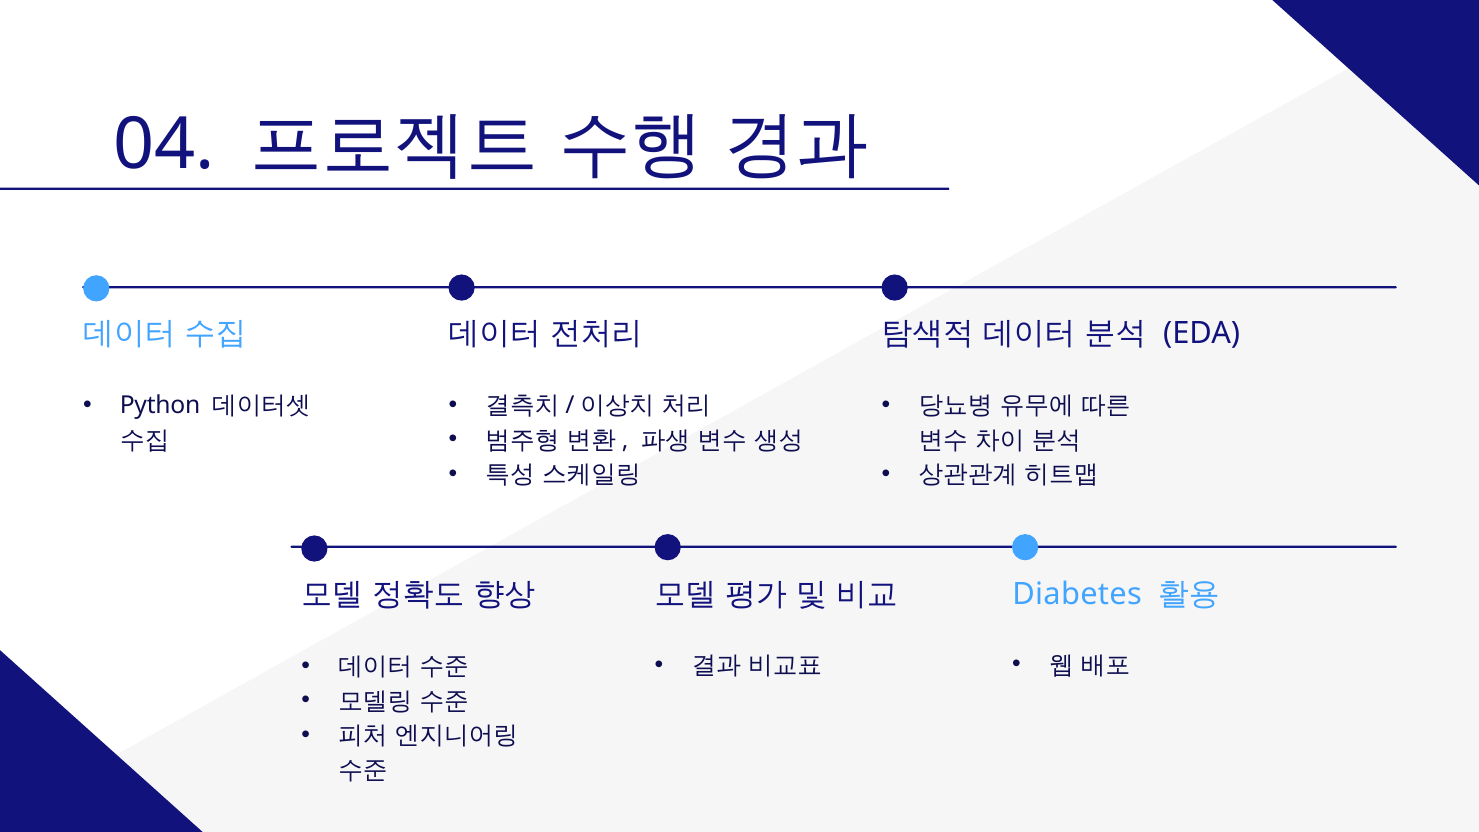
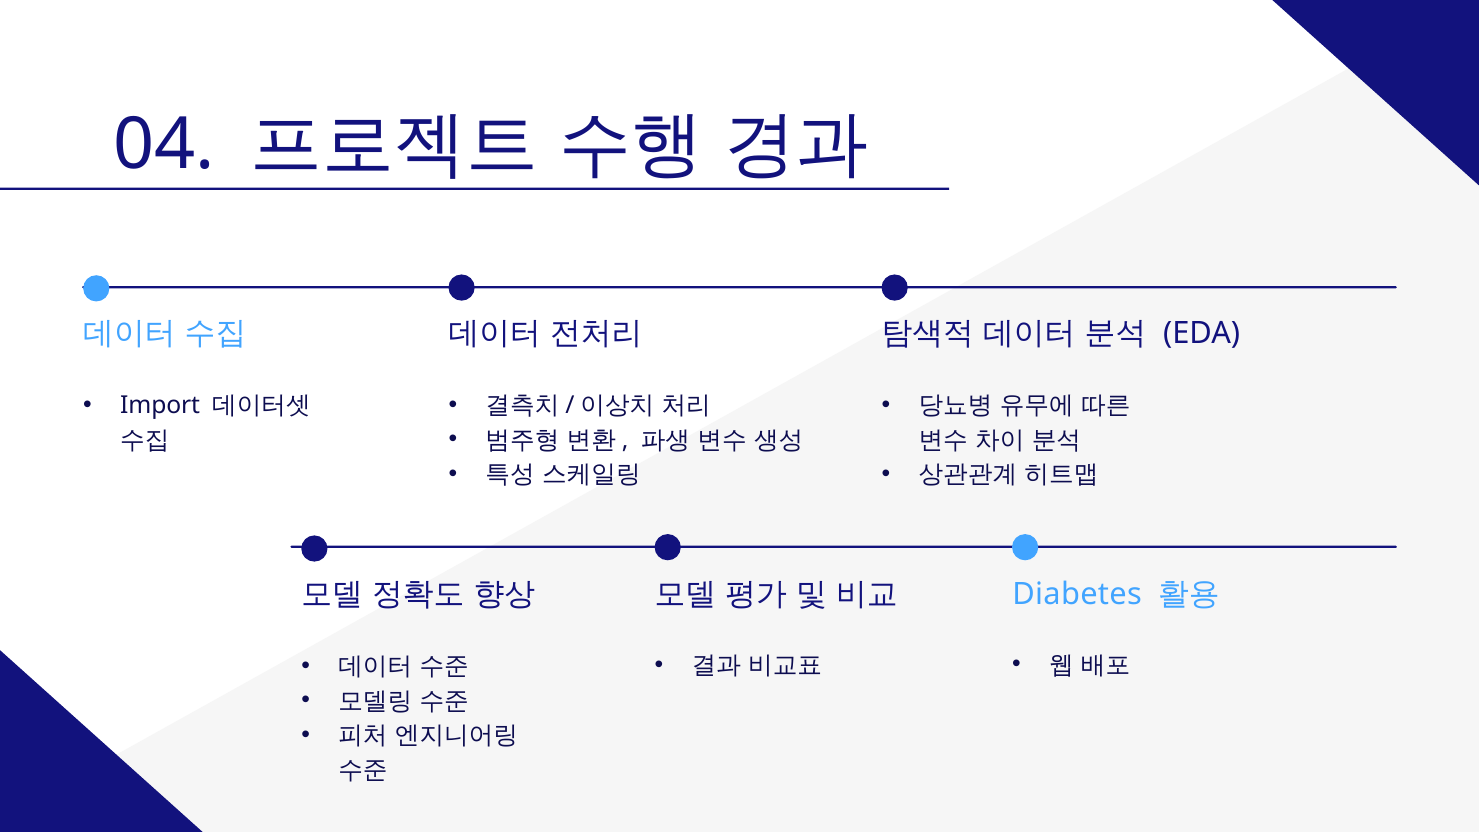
Python: Python -> Import
